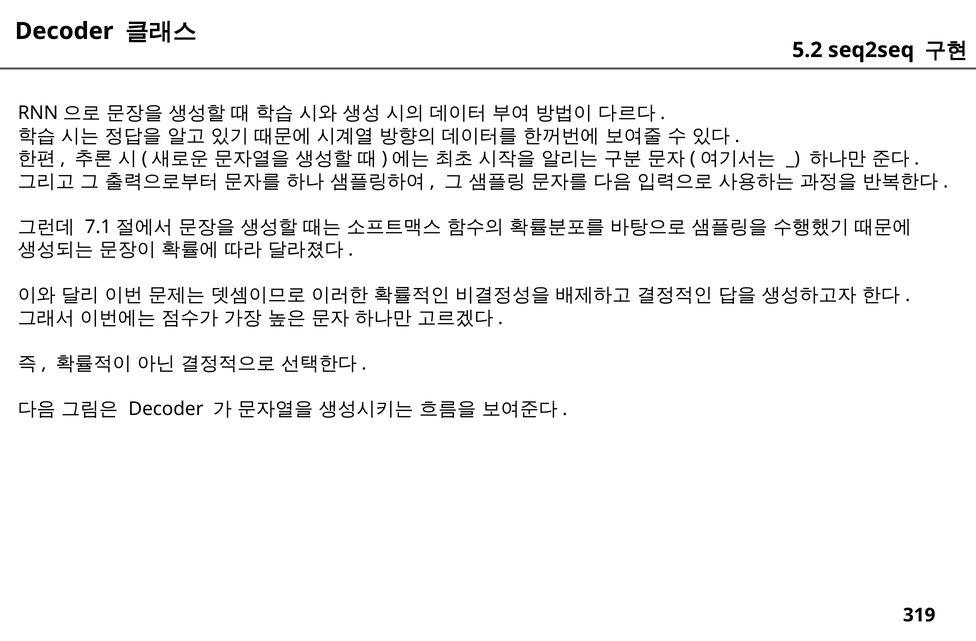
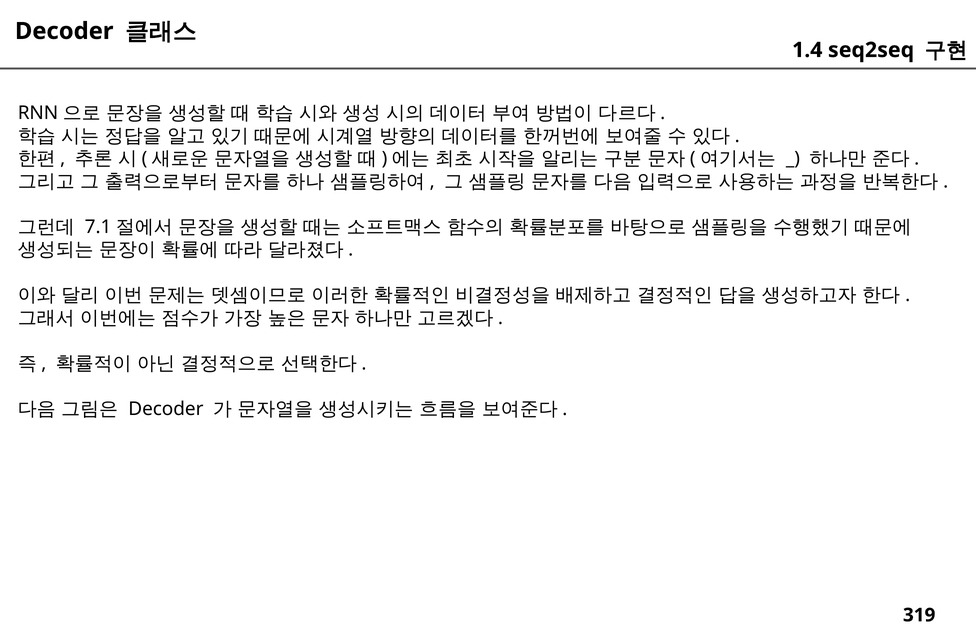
5.2: 5.2 -> 1.4
